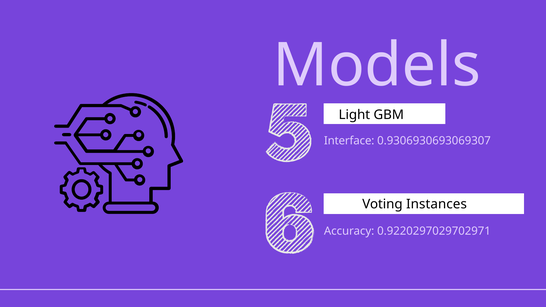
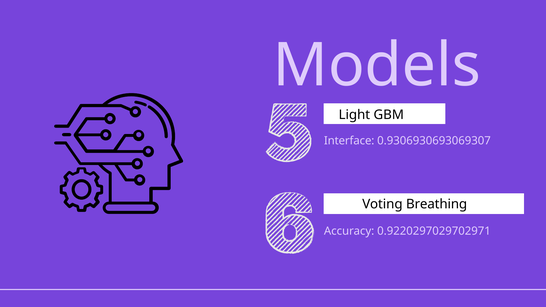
Instances: Instances -> Breathing
